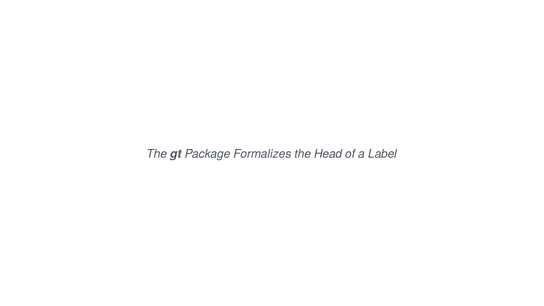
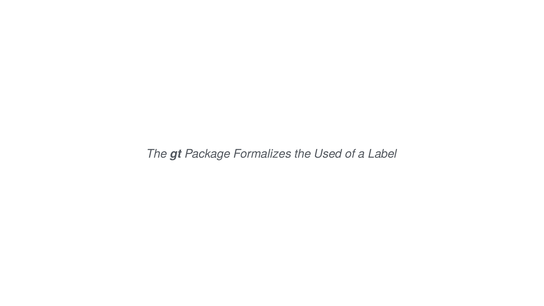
Head: Head -> Used
